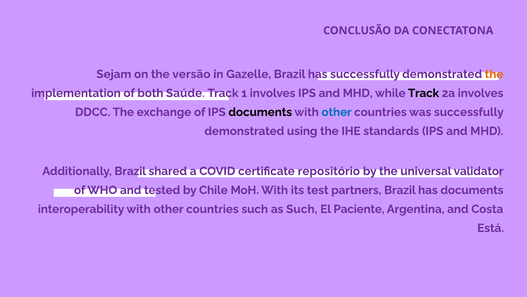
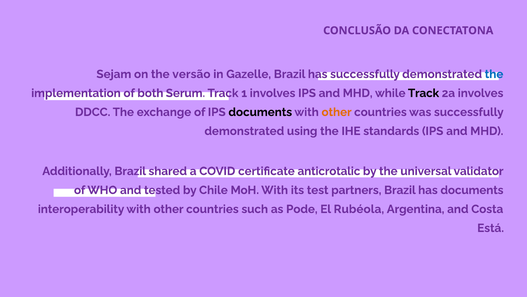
the at (494, 74) colour: orange -> blue
Saúde: Saúde -> Serum
other at (337, 112) colour: blue -> orange
repositório: repositório -> anticrotalic
as Such: Such -> Pode
Paciente: Paciente -> Rubéola
